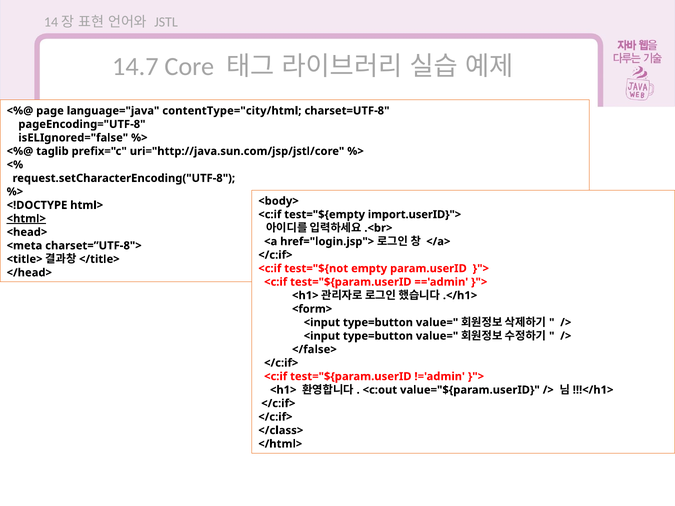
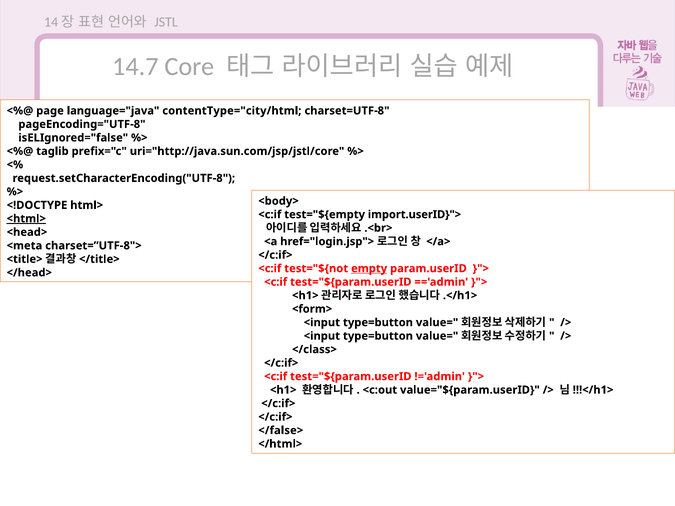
empty underline: none -> present
</false>: </false> -> </class>
</class>: </class> -> </false>
